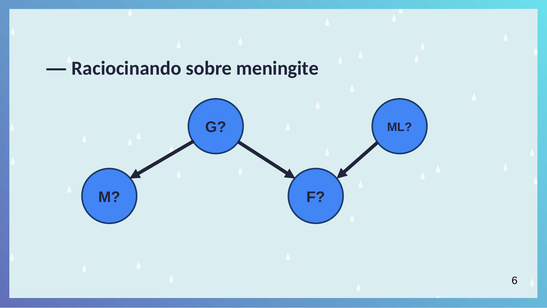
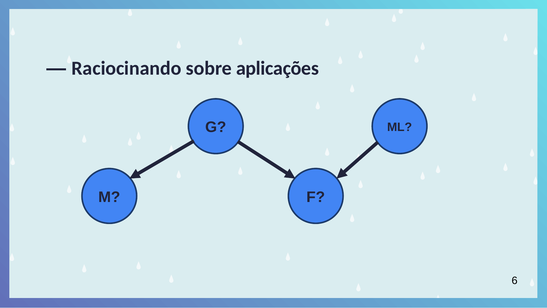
meningite: meningite -> aplicações
